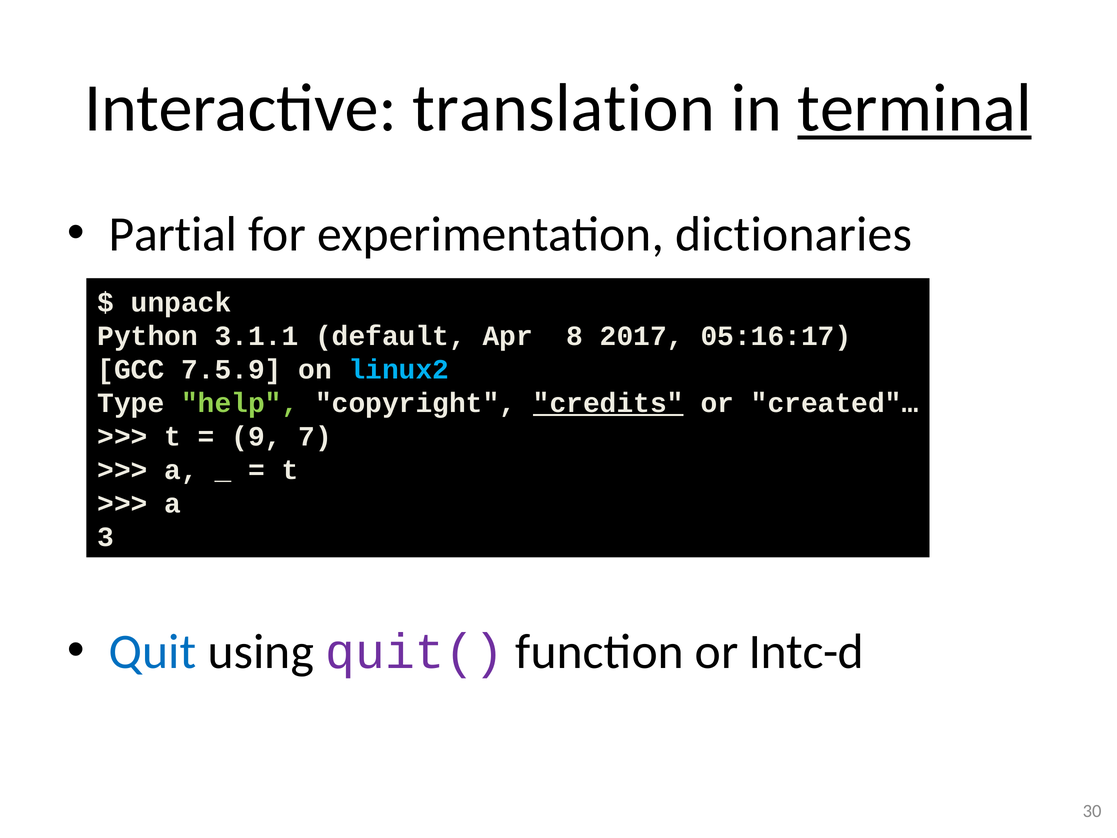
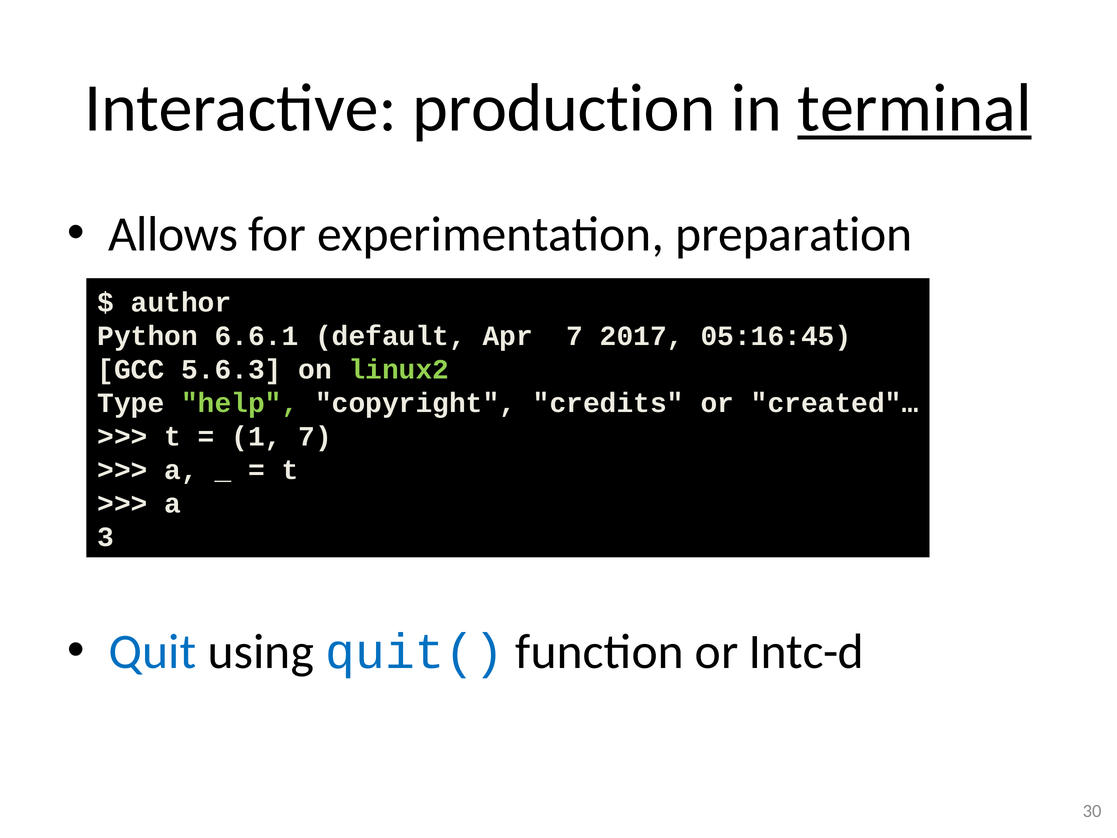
translation: translation -> production
Partial: Partial -> Allows
dictionaries: dictionaries -> preparation
unpack: unpack -> author
3.1.1: 3.1.1 -> 6.6.1
Apr 8: 8 -> 7
05:16:17: 05:16:17 -> 05:16:45
7.5.9: 7.5.9 -> 5.6.3
linux2 colour: light blue -> light green
credits underline: present -> none
9: 9 -> 1
quit( colour: purple -> blue
